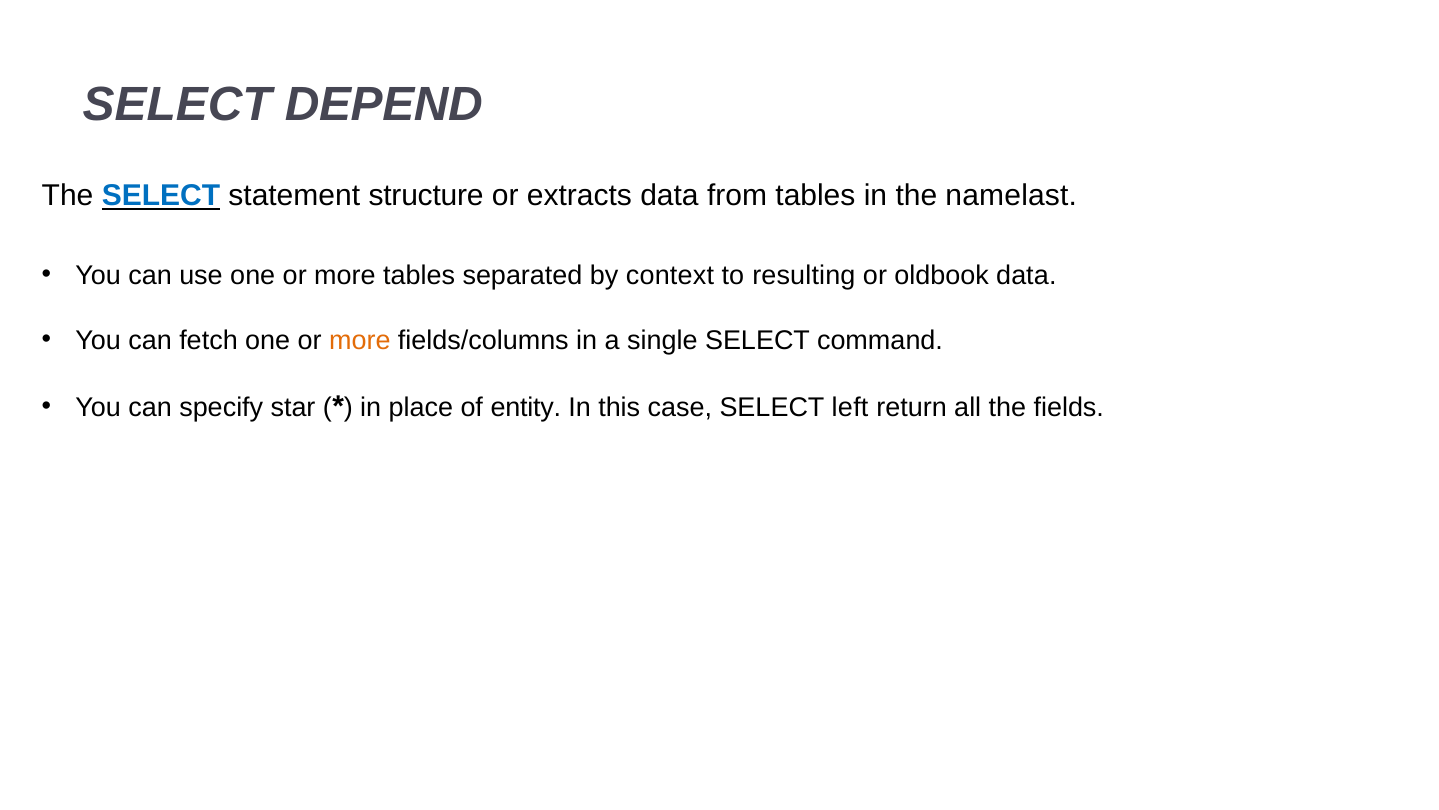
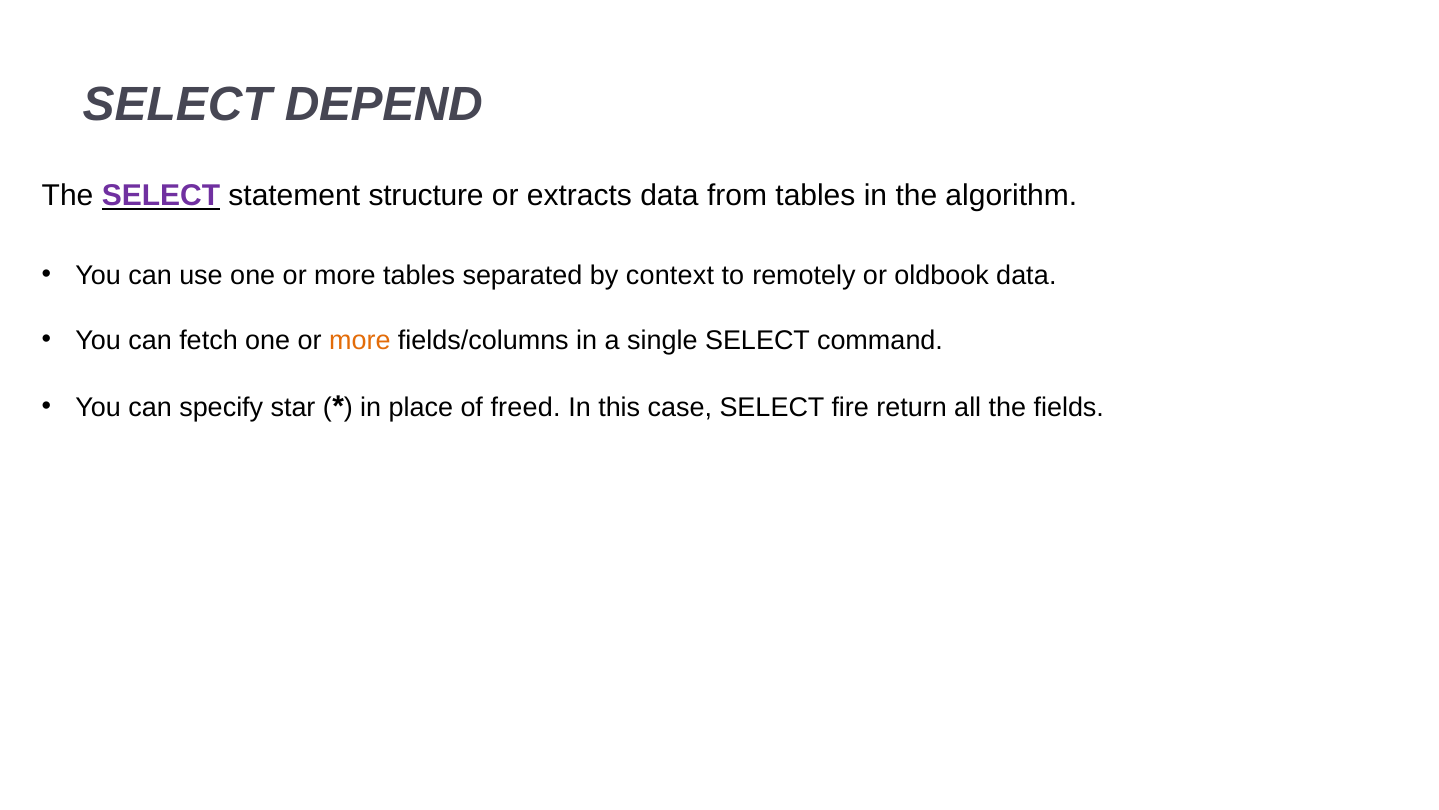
SELECT at (161, 195) colour: blue -> purple
namelast: namelast -> algorithm
resulting: resulting -> remotely
entity: entity -> freed
left: left -> fire
